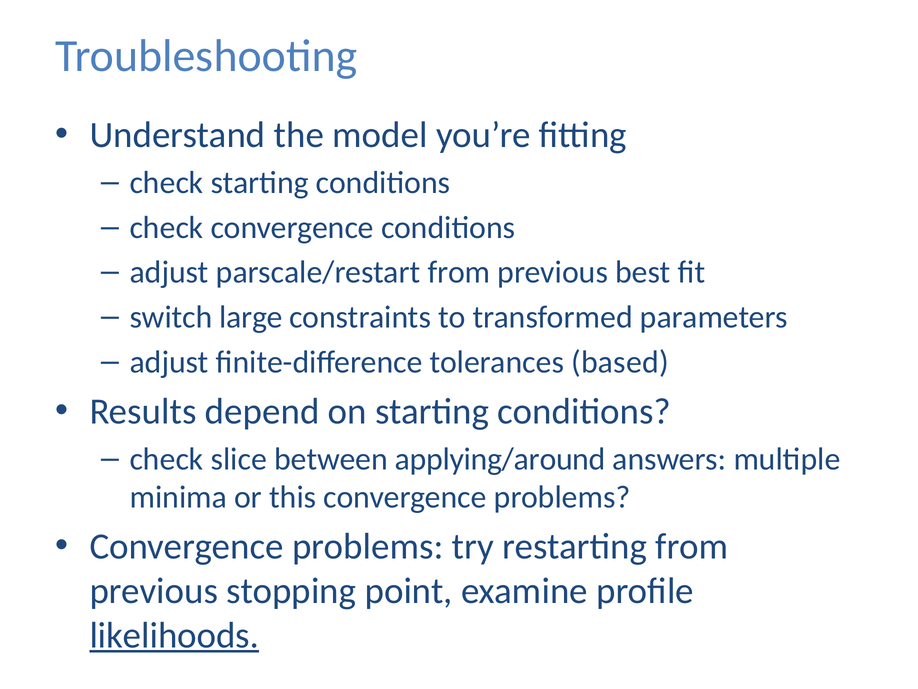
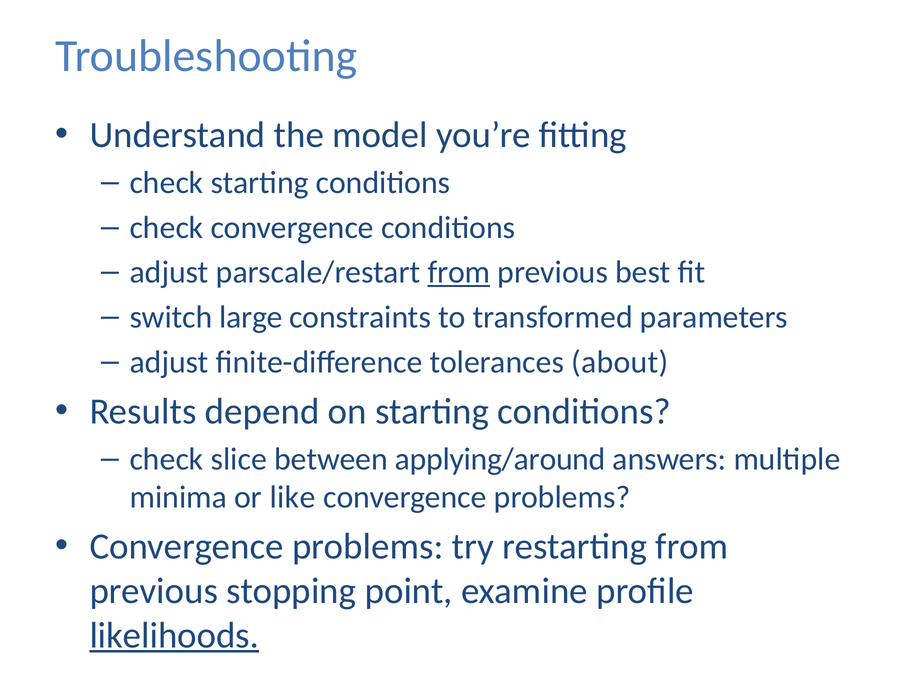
from at (459, 272) underline: none -> present
based: based -> about
this: this -> like
